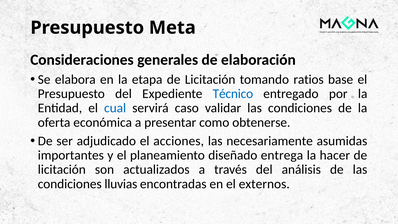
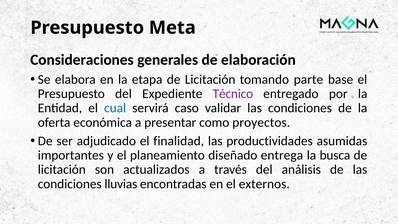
ratios: ratios -> parte
Técnico colour: blue -> purple
obtenerse: obtenerse -> proyectos
acciones: acciones -> finalidad
necesariamente: necesariamente -> productividades
hacer: hacer -> busca
